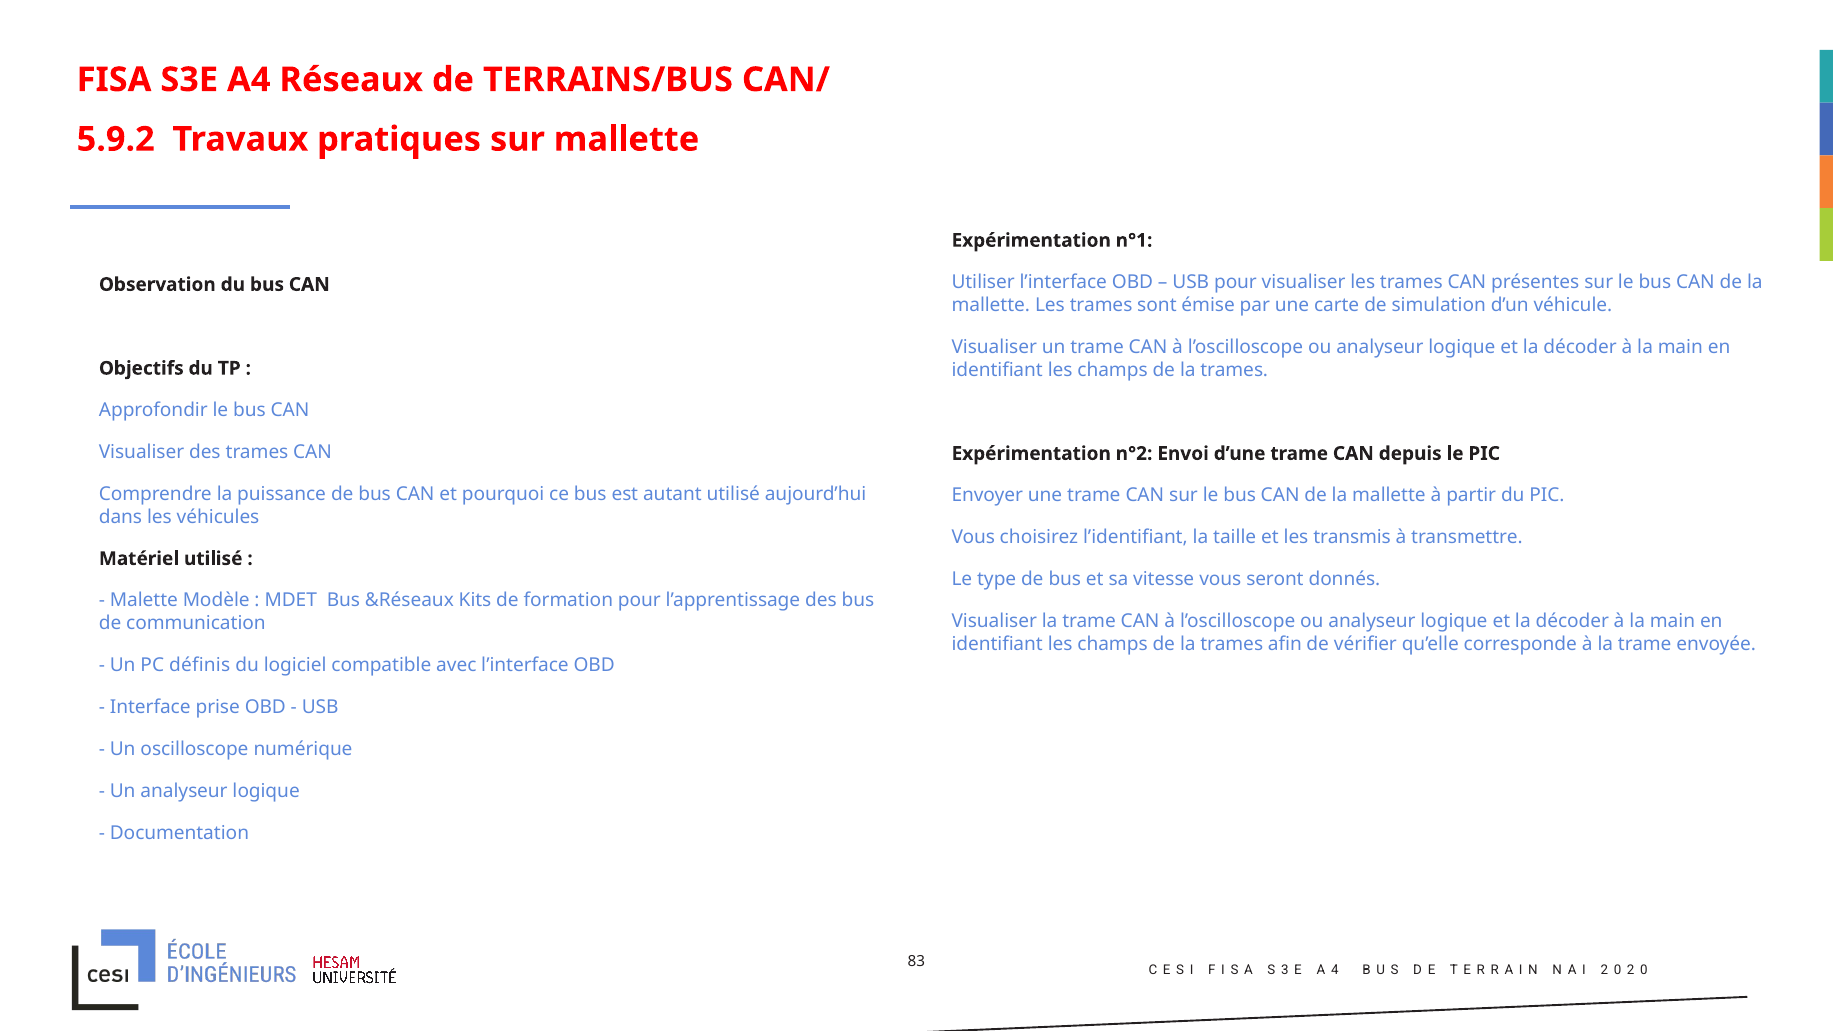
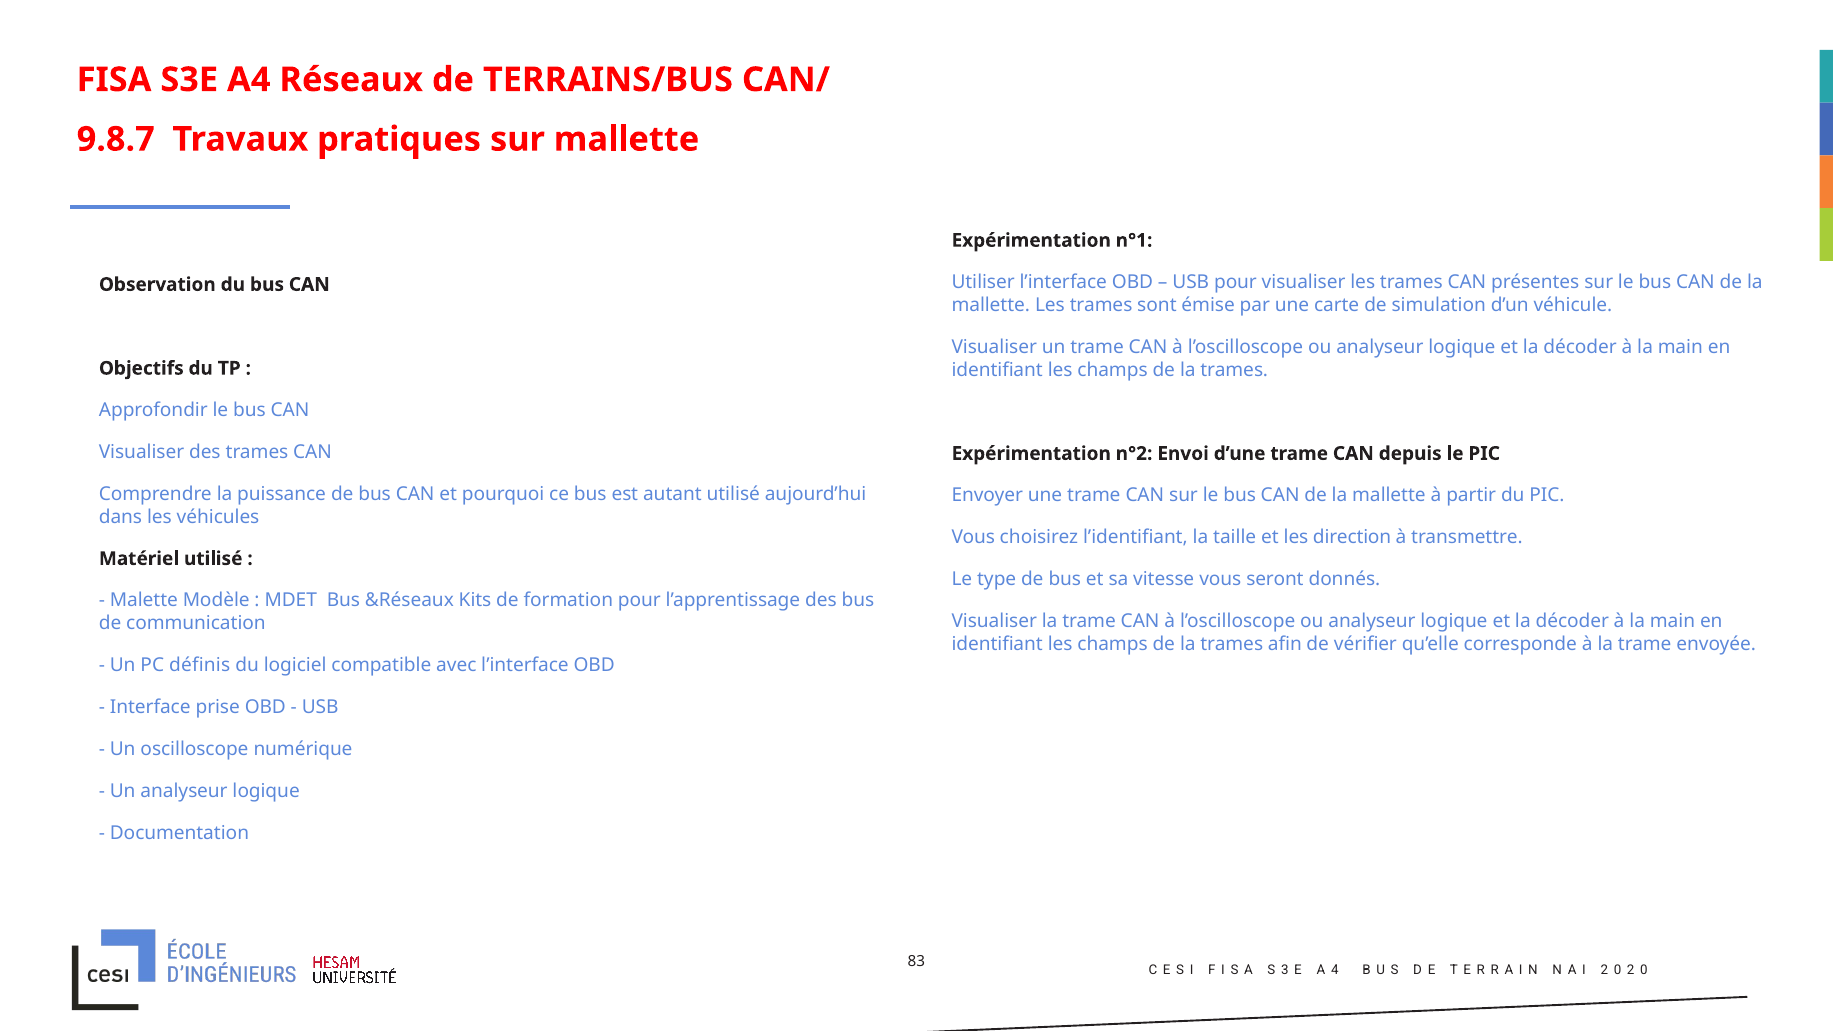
5.9.2: 5.9.2 -> 9.8.7
transmis: transmis -> direction
